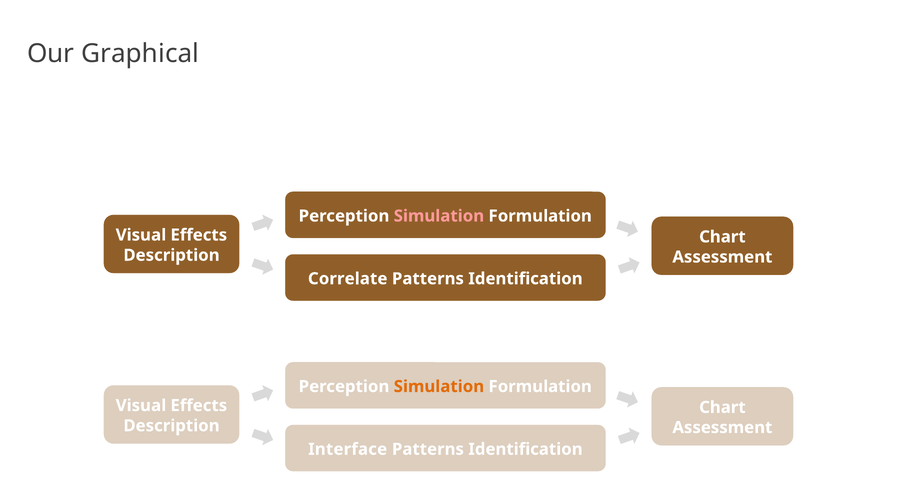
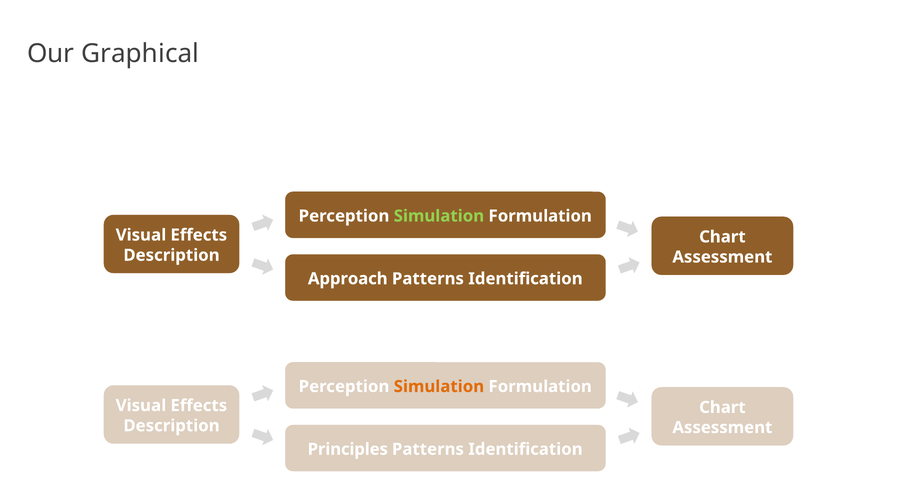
Simulation at (439, 216) colour: pink -> light green
Correlate: Correlate -> Approach
Interface: Interface -> Principles
